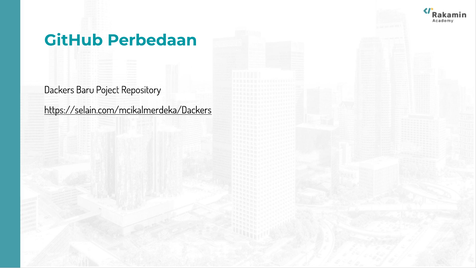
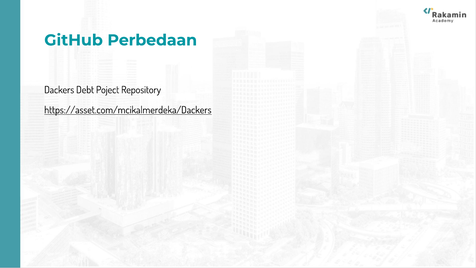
Baru: Baru -> Debt
https://selain.com/mcikalmerdeka/Dackers: https://selain.com/mcikalmerdeka/Dackers -> https://asset.com/mcikalmerdeka/Dackers
